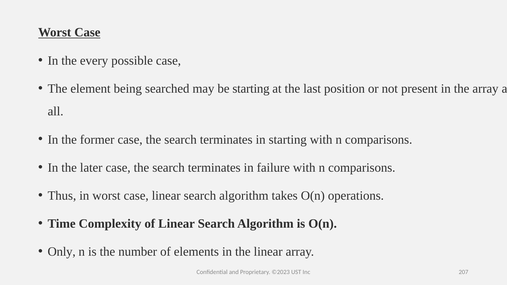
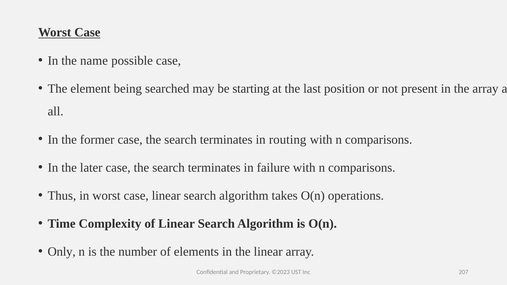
every: every -> name
in starting: starting -> routing
